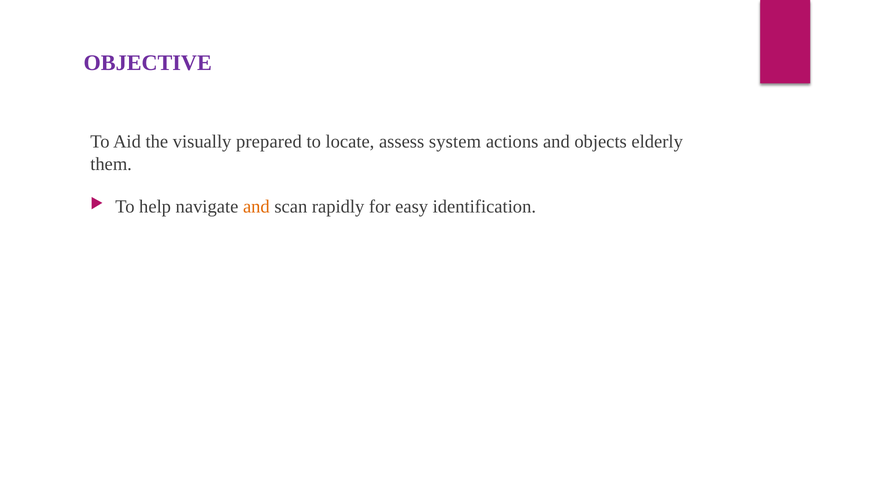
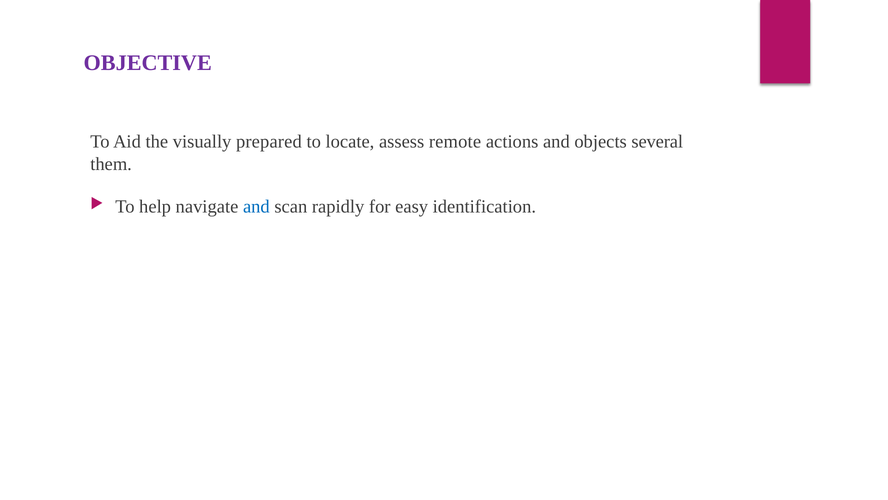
system: system -> remote
elderly: elderly -> several
and at (256, 206) colour: orange -> blue
